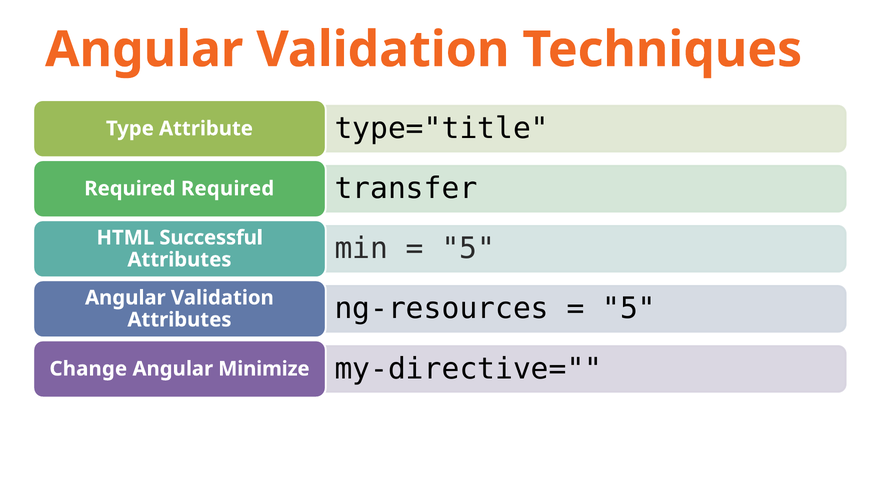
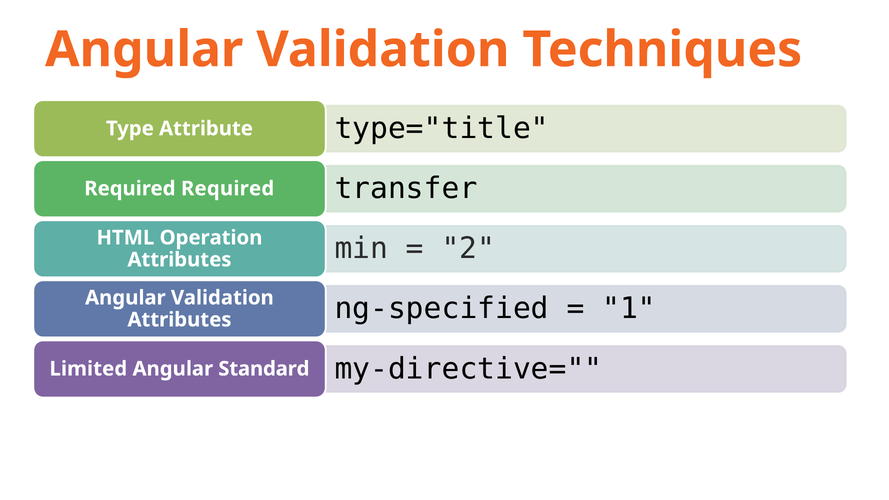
Successful: Successful -> Operation
5 at (468, 249): 5 -> 2
ng-resources: ng-resources -> ng-specified
5 at (629, 309): 5 -> 1
Change: Change -> Limited
Minimize: Minimize -> Standard
